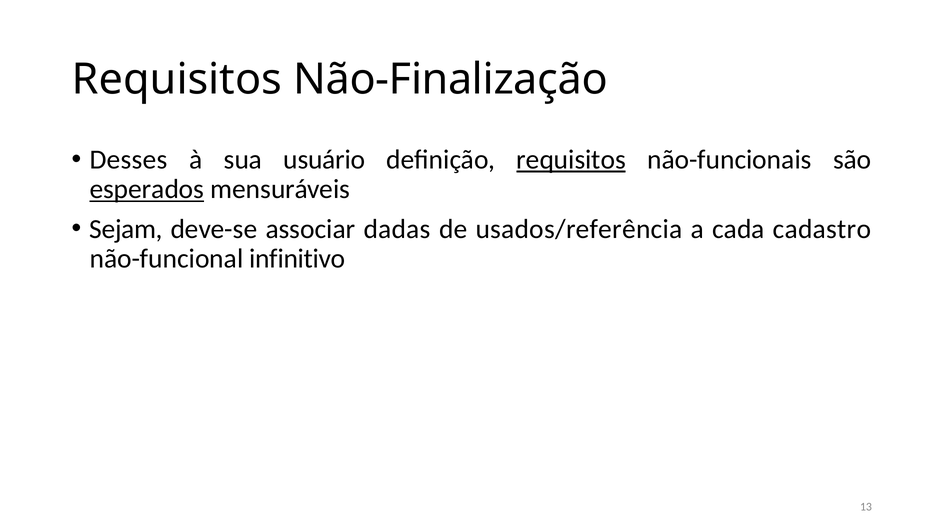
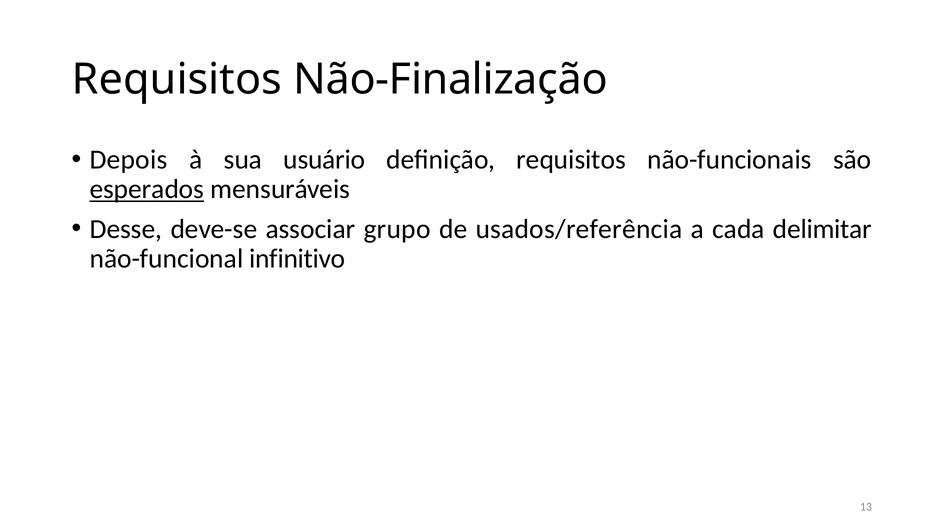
Desses: Desses -> Depois
requisitos at (571, 160) underline: present -> none
Sejam: Sejam -> Desse
dadas: dadas -> grupo
cadastro: cadastro -> delimitar
